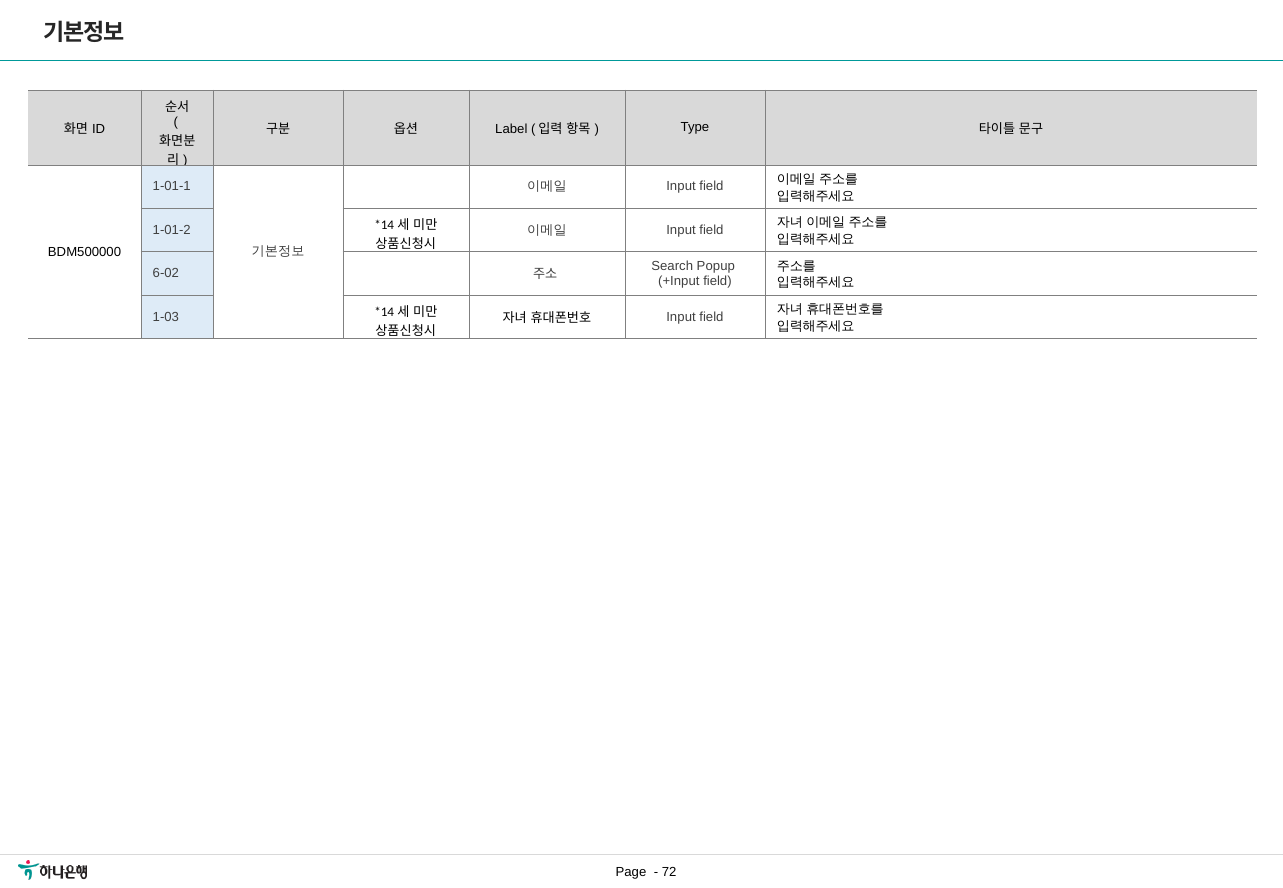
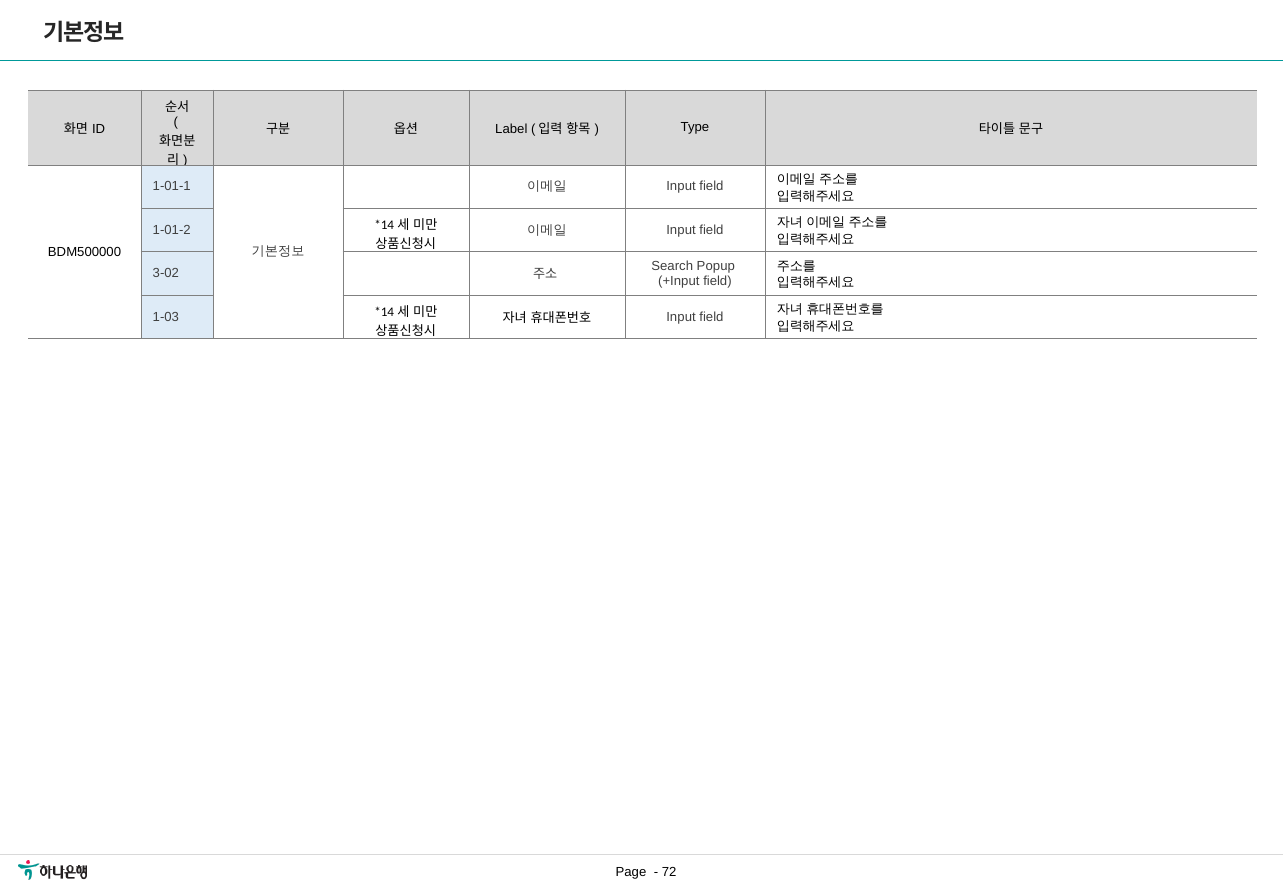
6-02: 6-02 -> 3-02
